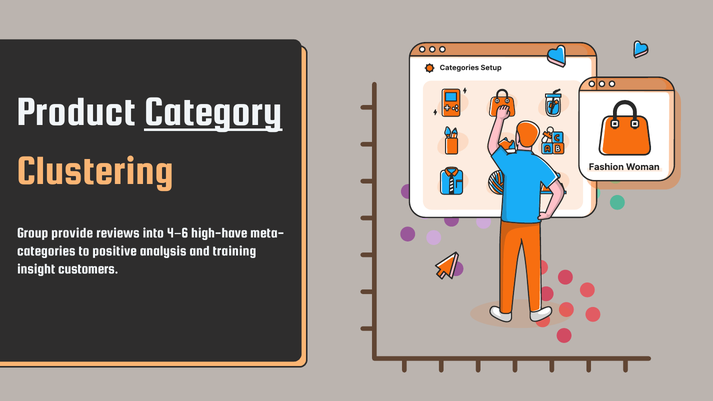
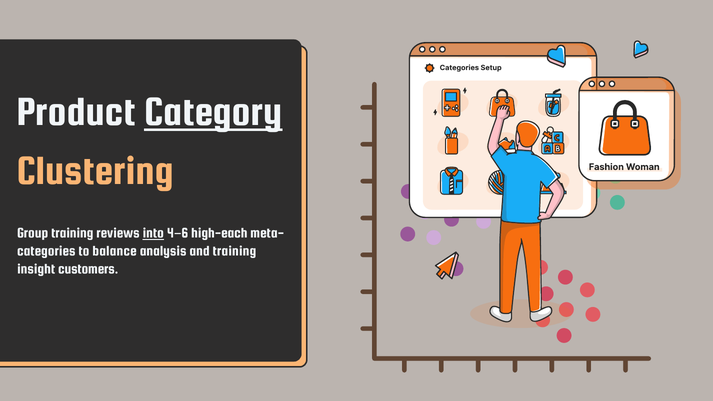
Group provide: provide -> training
into underline: none -> present
high-have: high-have -> high-each
positive: positive -> balance
